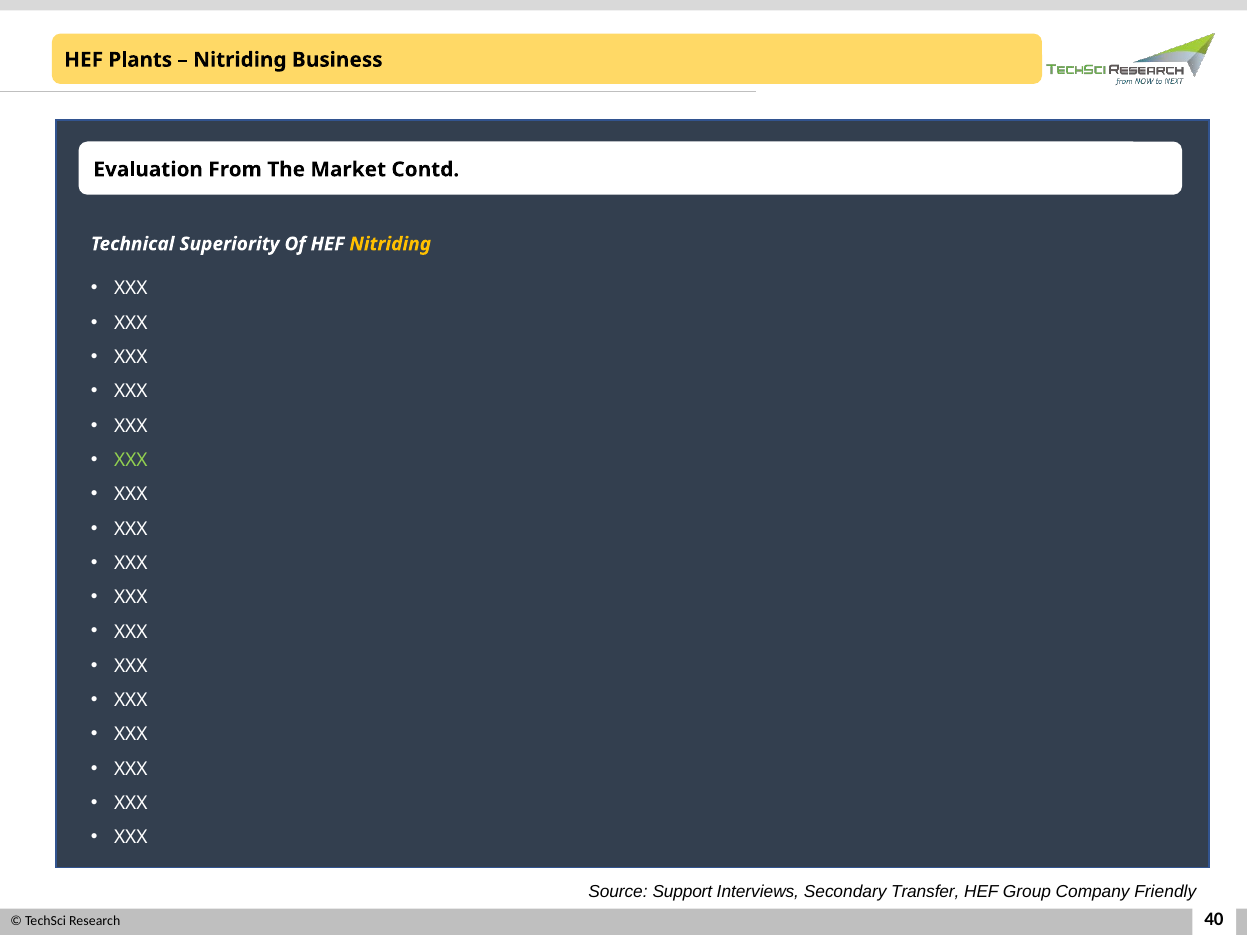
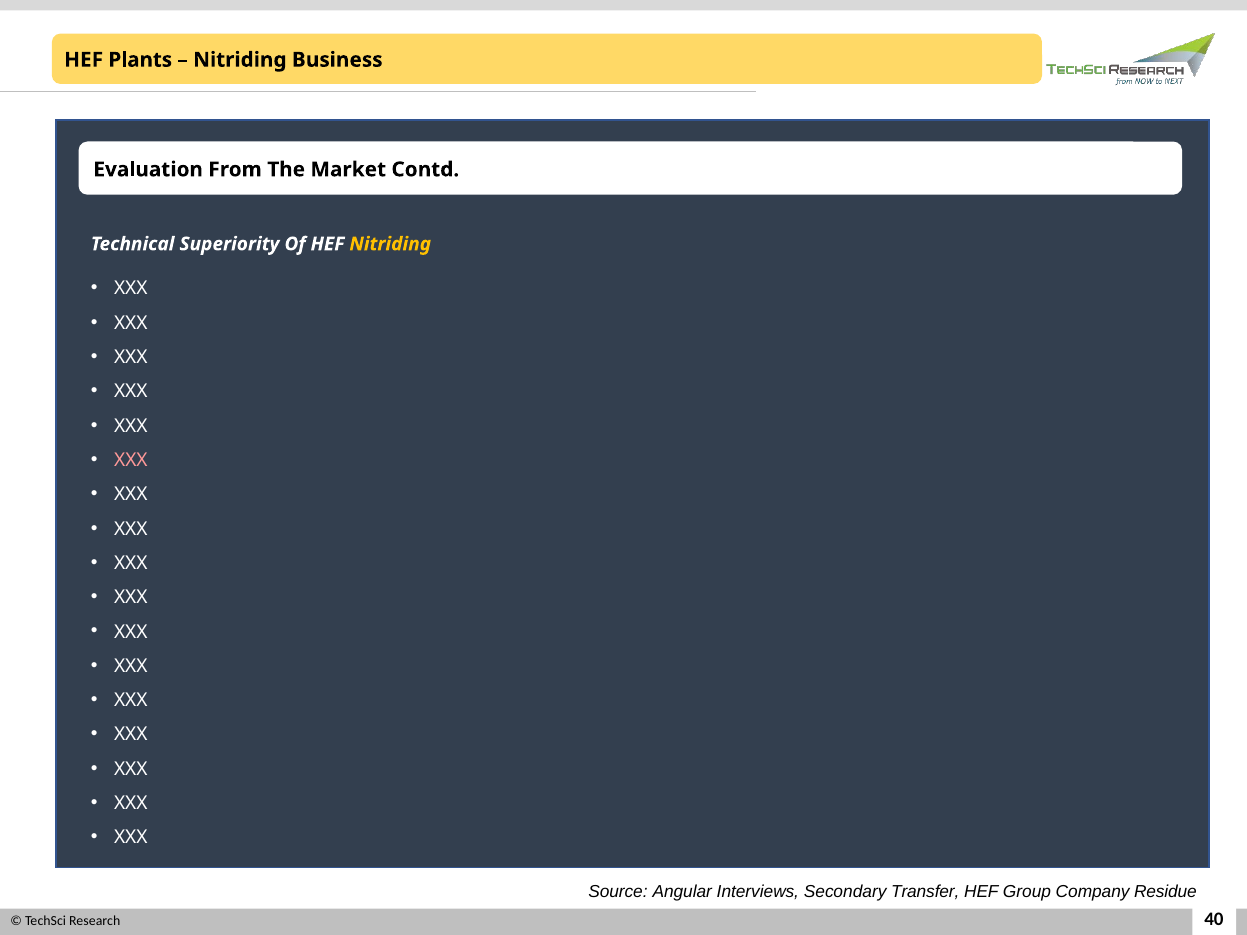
XXX at (131, 460) colour: light green -> pink
Support: Support -> Angular
Friendly: Friendly -> Residue
